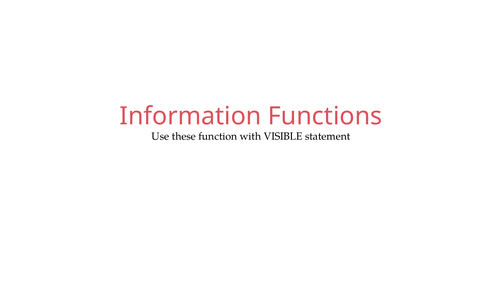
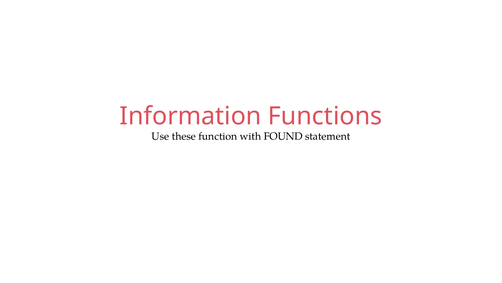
VISIBLE: VISIBLE -> FOUND
